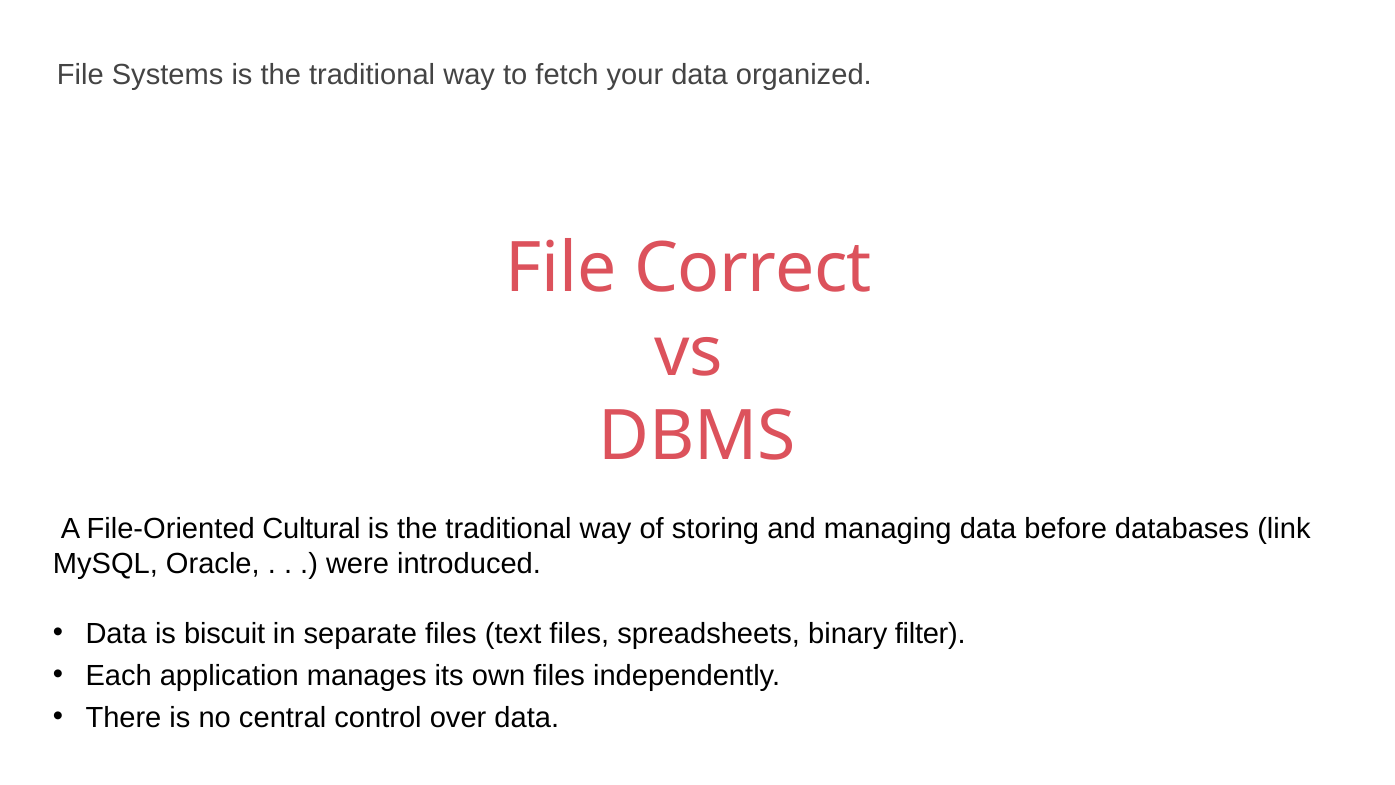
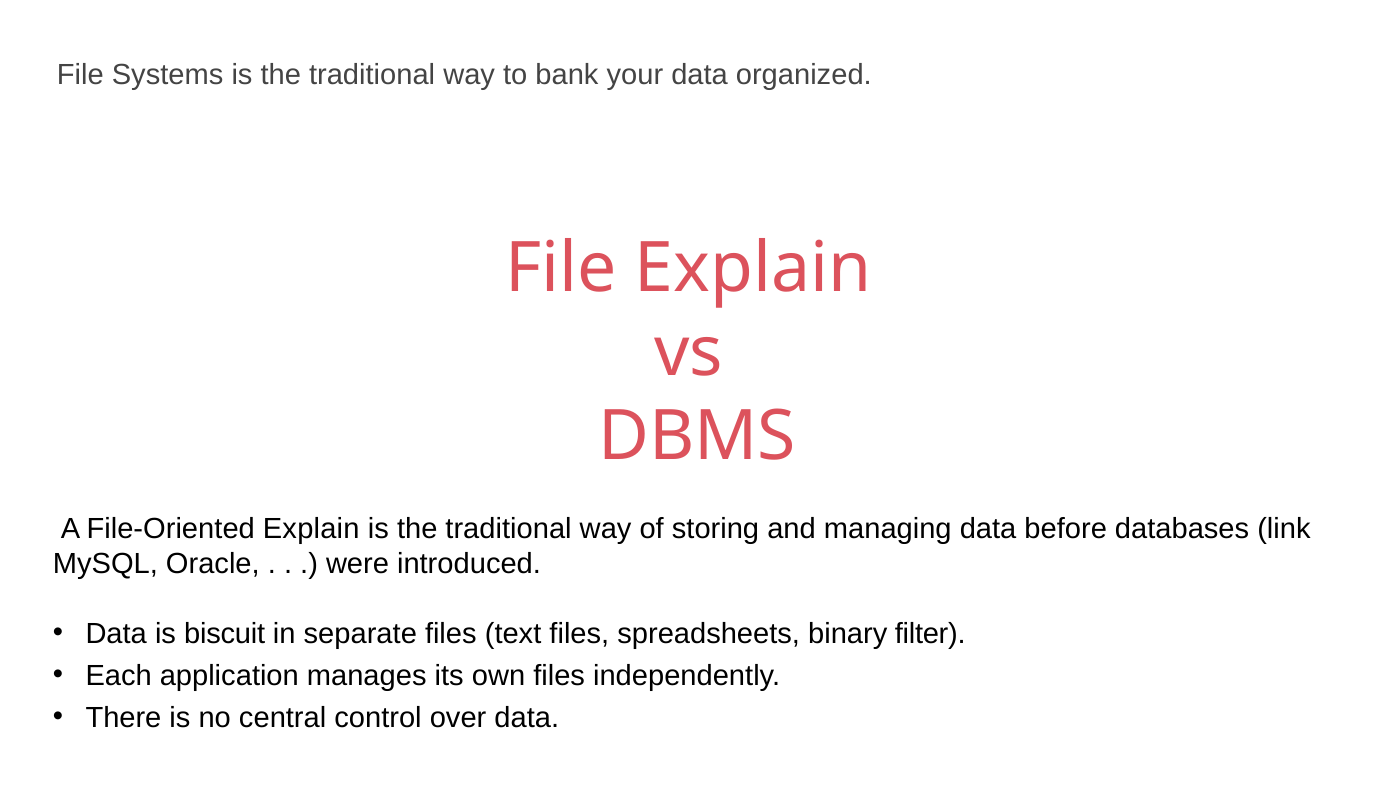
fetch: fetch -> bank
File Correct: Correct -> Explain
File-Oriented Cultural: Cultural -> Explain
